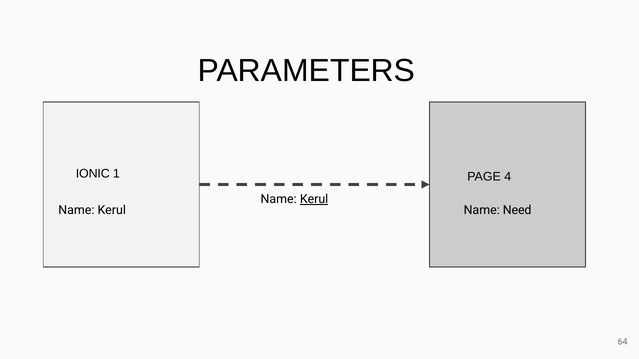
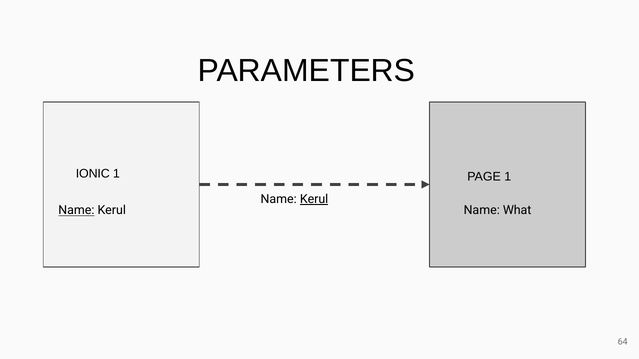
PAGE 4: 4 -> 1
Name at (76, 211) underline: none -> present
Need: Need -> What
